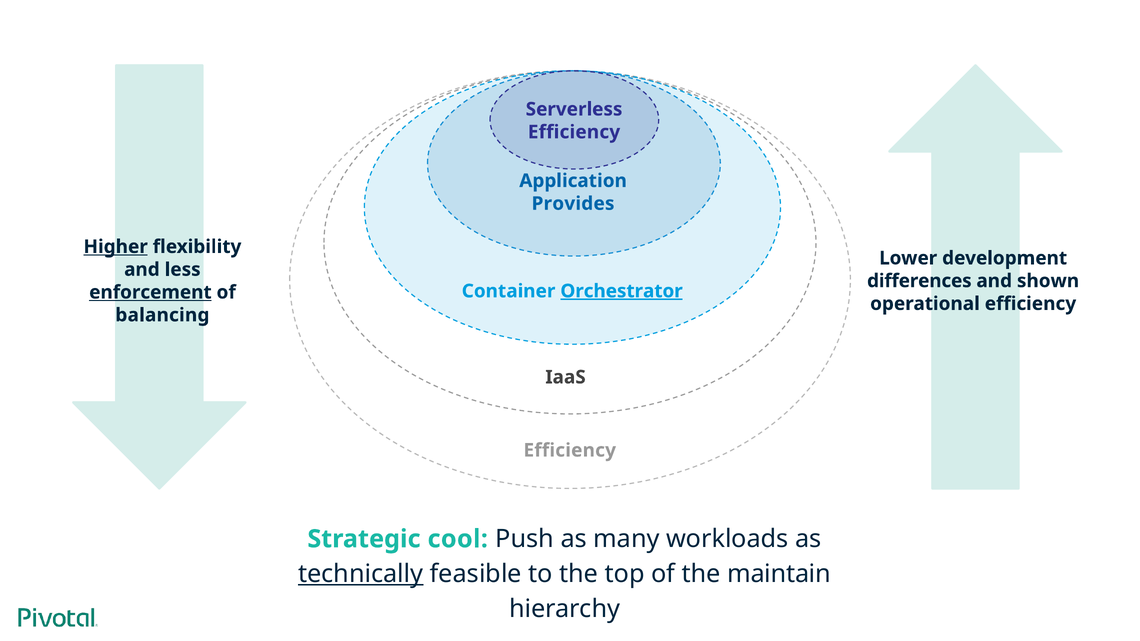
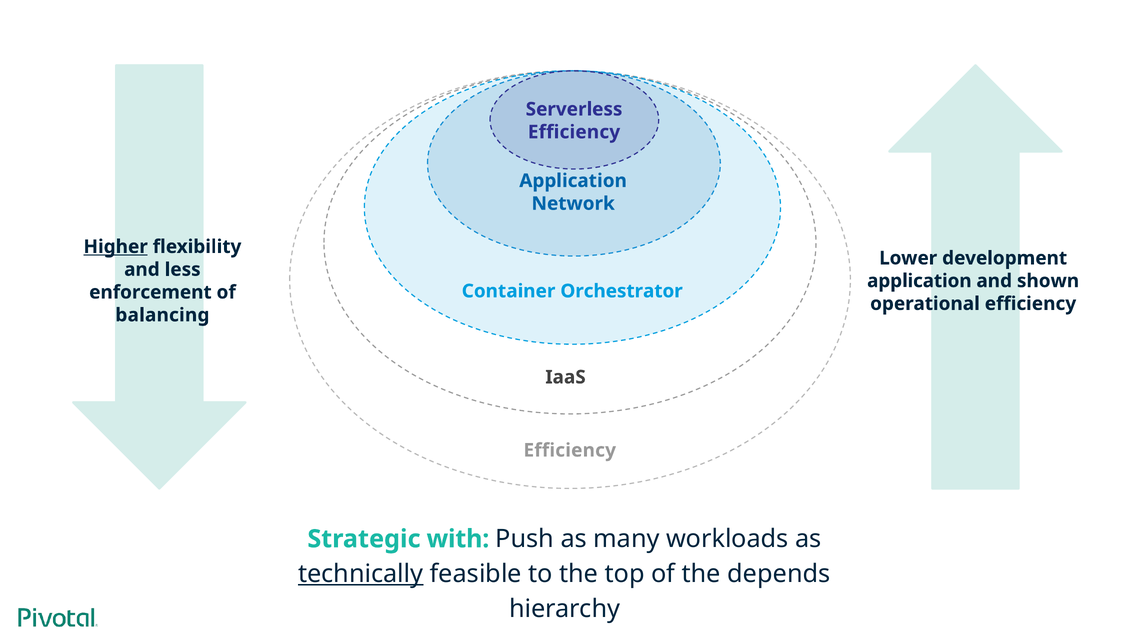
Provides: Provides -> Network
differences at (919, 281): differences -> application
Orchestrator underline: present -> none
enforcement underline: present -> none
cool: cool -> with
maintain: maintain -> depends
